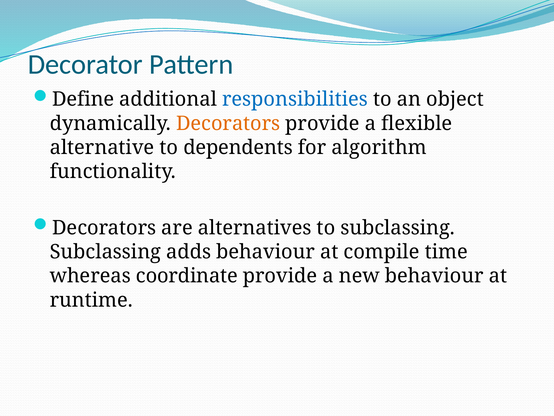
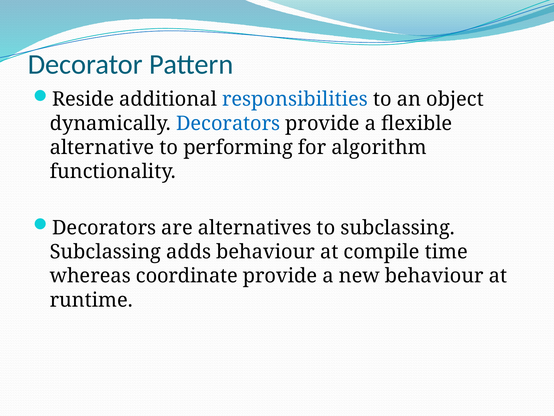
Define: Define -> Reside
Decorators at (228, 123) colour: orange -> blue
dependents: dependents -> performing
